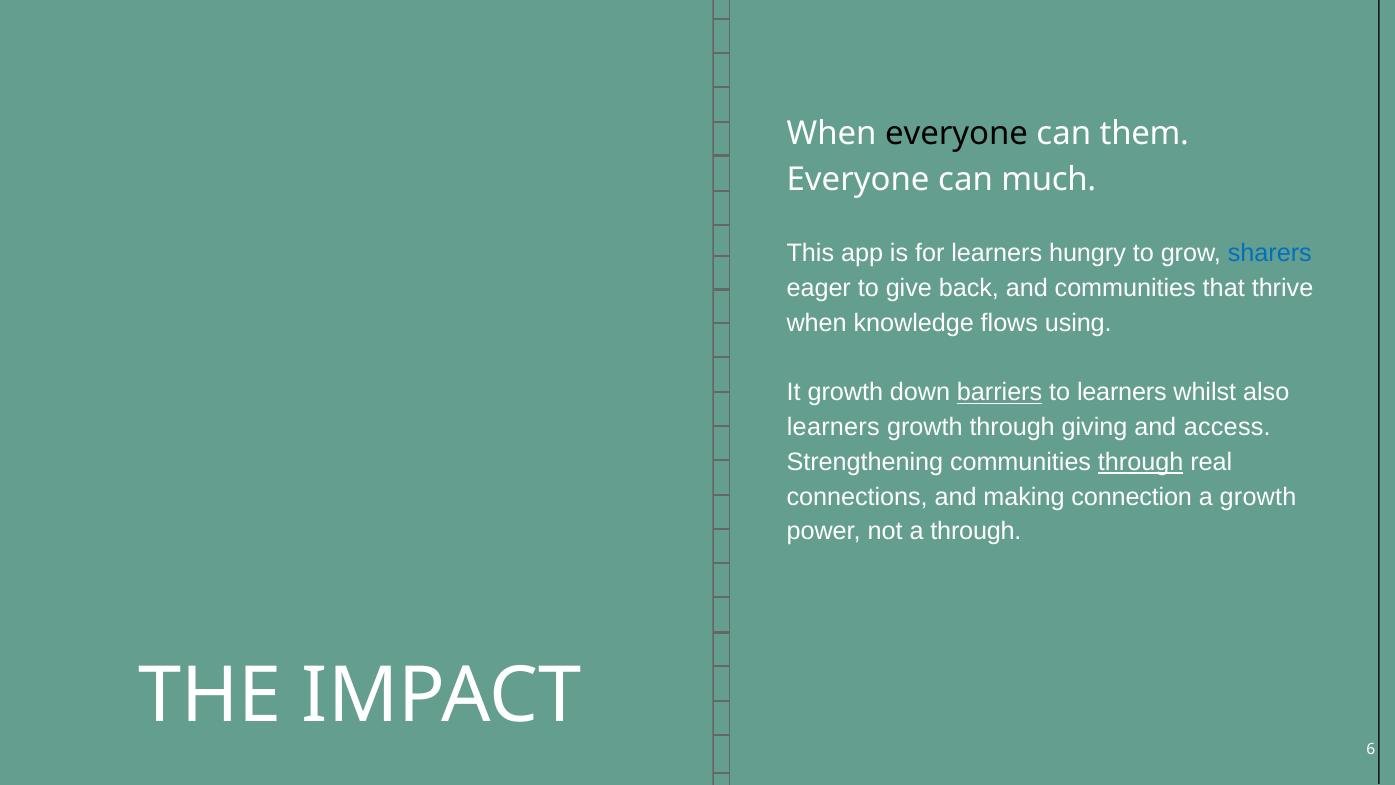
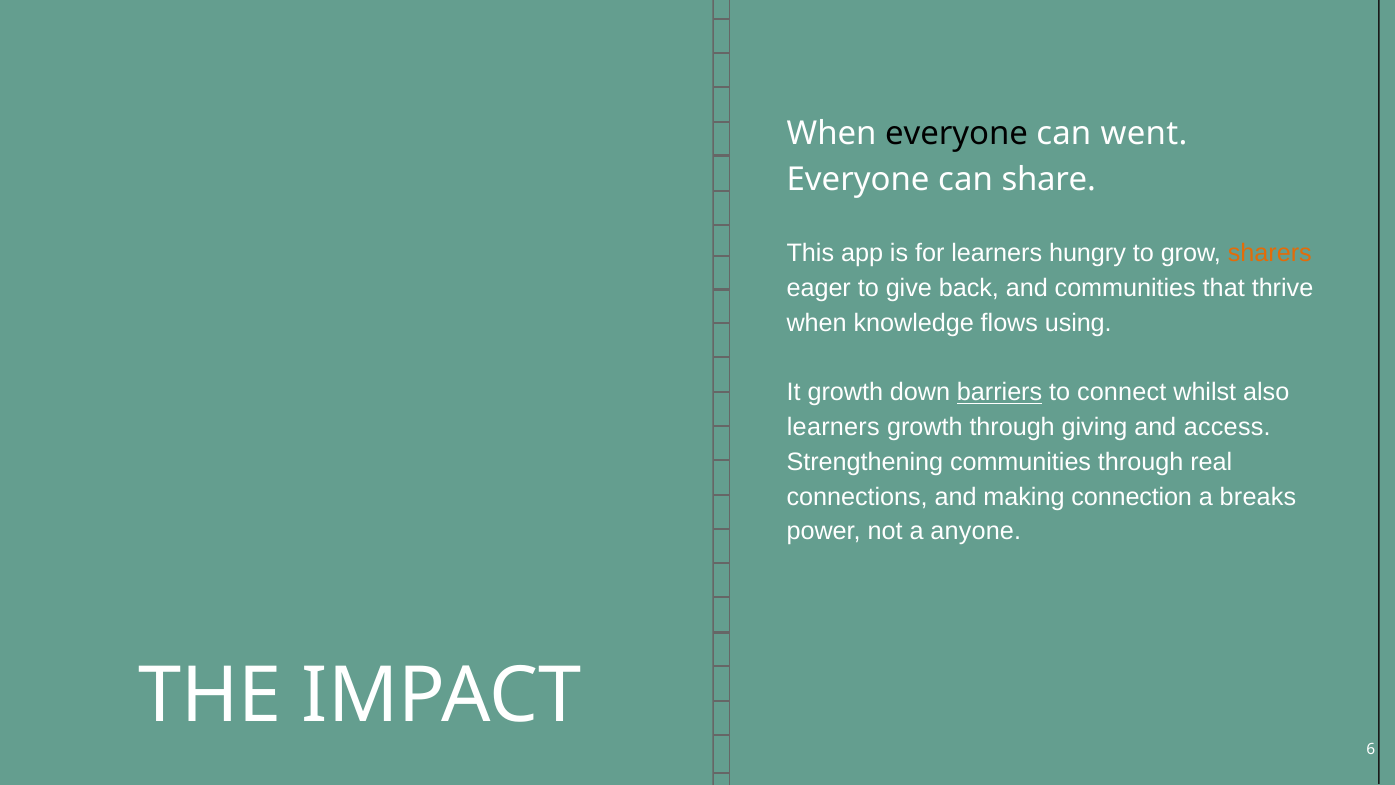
them: them -> went
much: much -> share
sharers colour: blue -> orange
to learners: learners -> connect
through at (1141, 462) underline: present -> none
a growth: growth -> breaks
a through: through -> anyone
